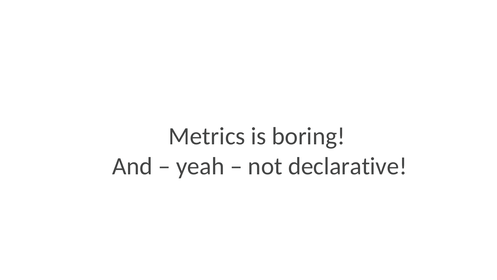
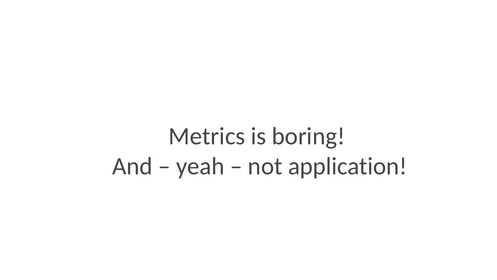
declarative: declarative -> application
